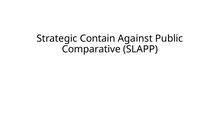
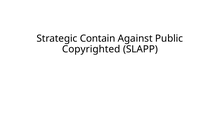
Comparative: Comparative -> Copyrighted
